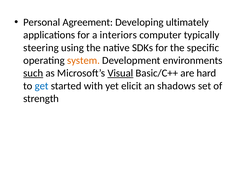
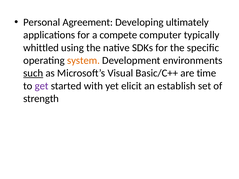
interiors: interiors -> compete
steering: steering -> whittled
Visual underline: present -> none
hard: hard -> time
get colour: blue -> purple
shadows: shadows -> establish
